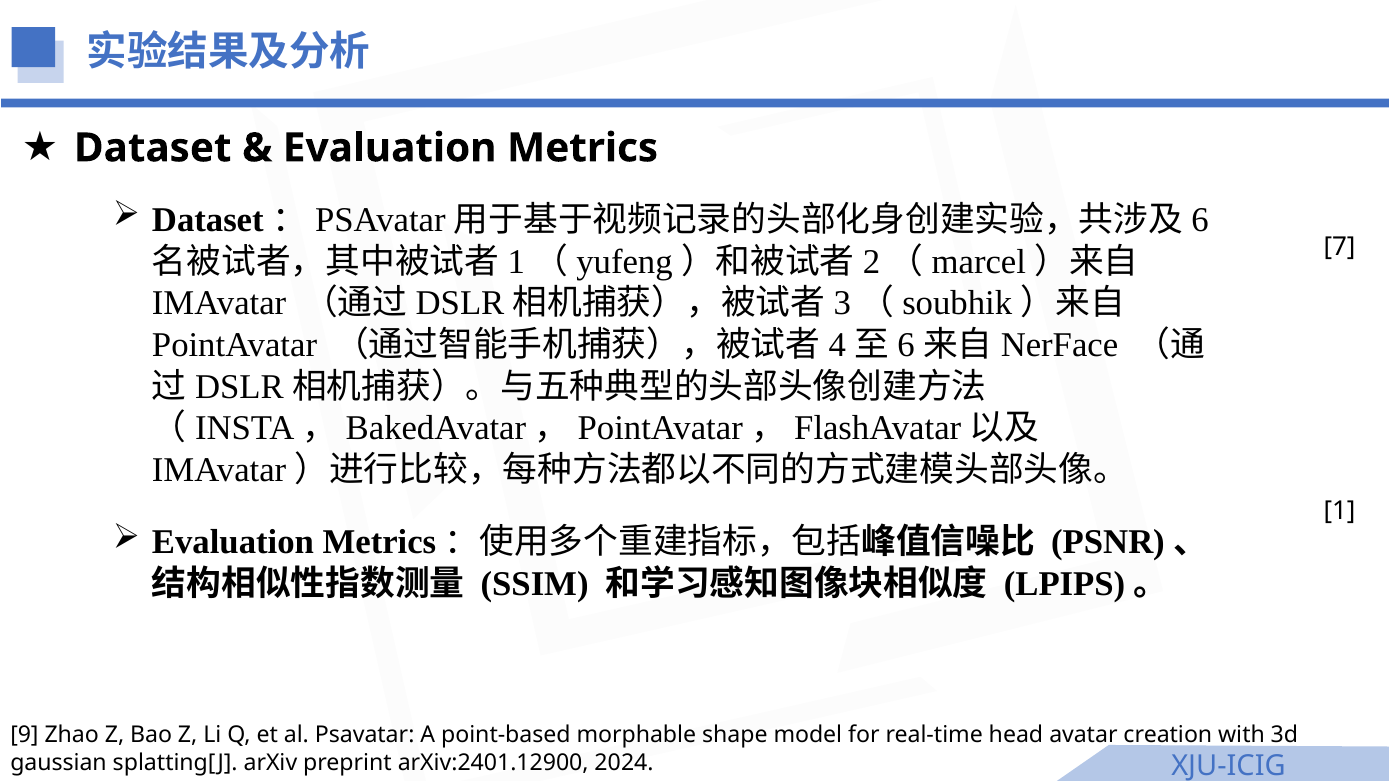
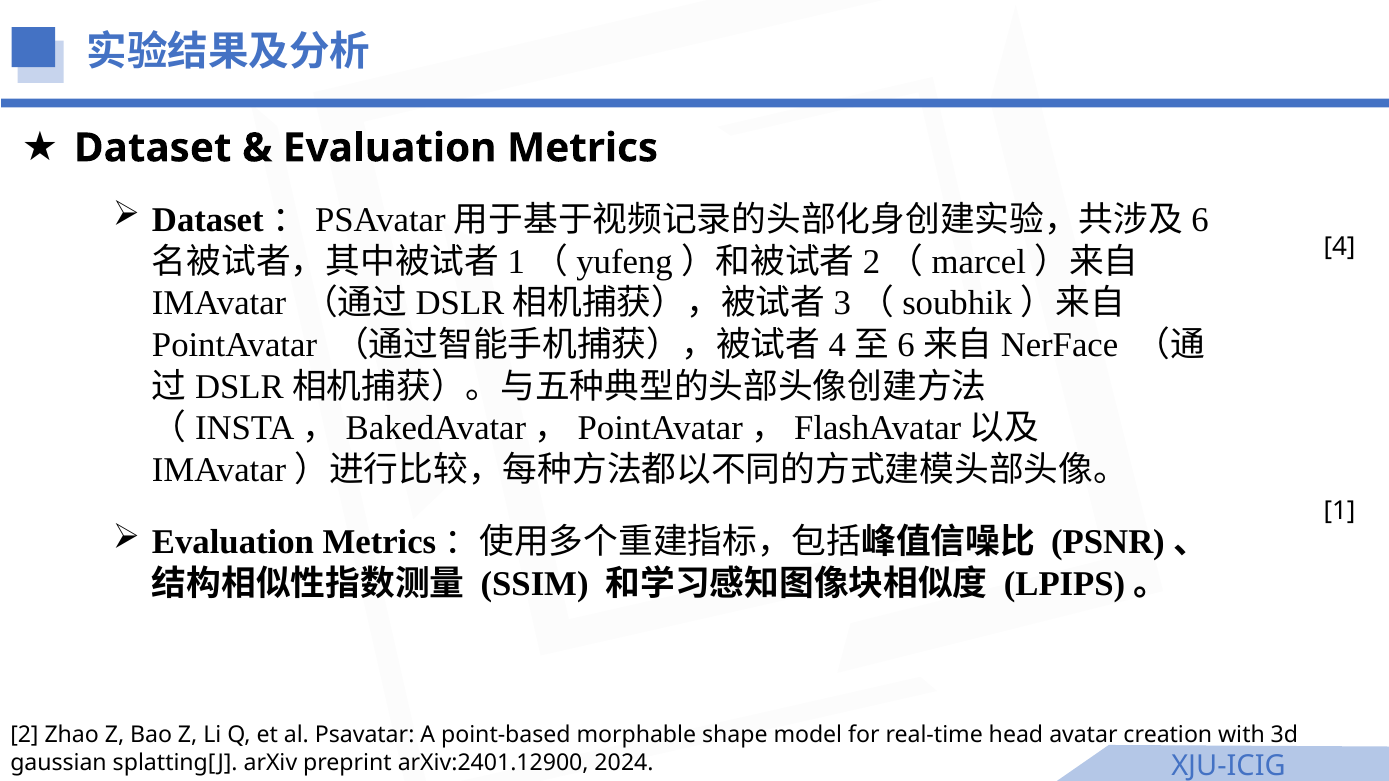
7: 7 -> 4
9: 9 -> 2
